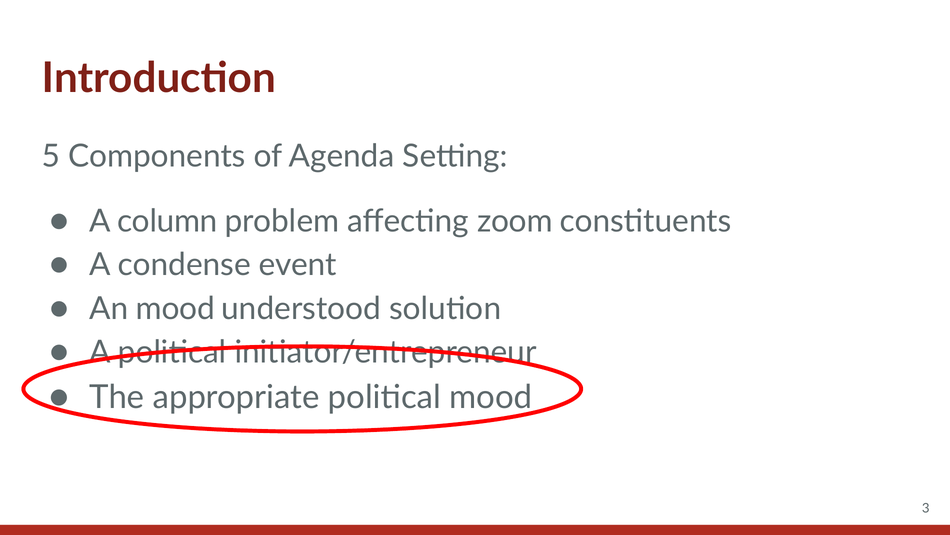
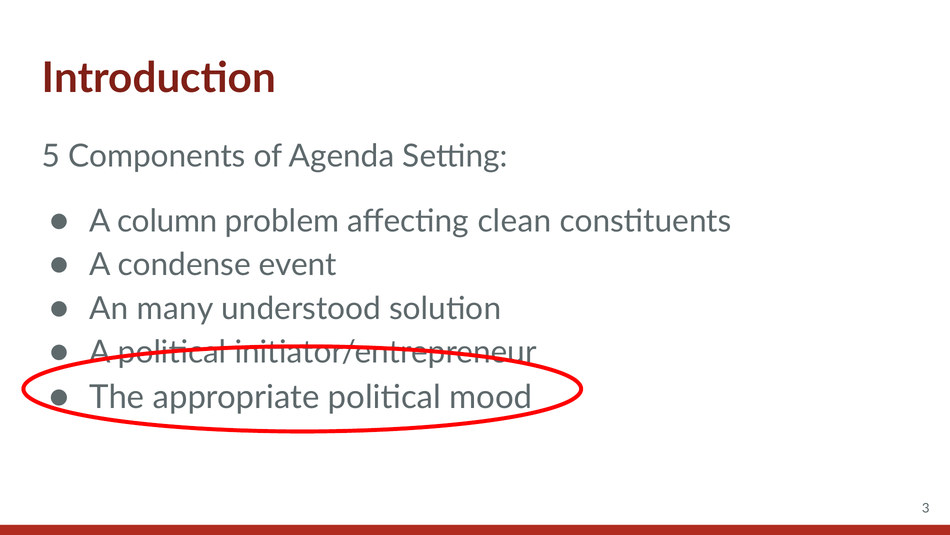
zoom: zoom -> clean
An mood: mood -> many
